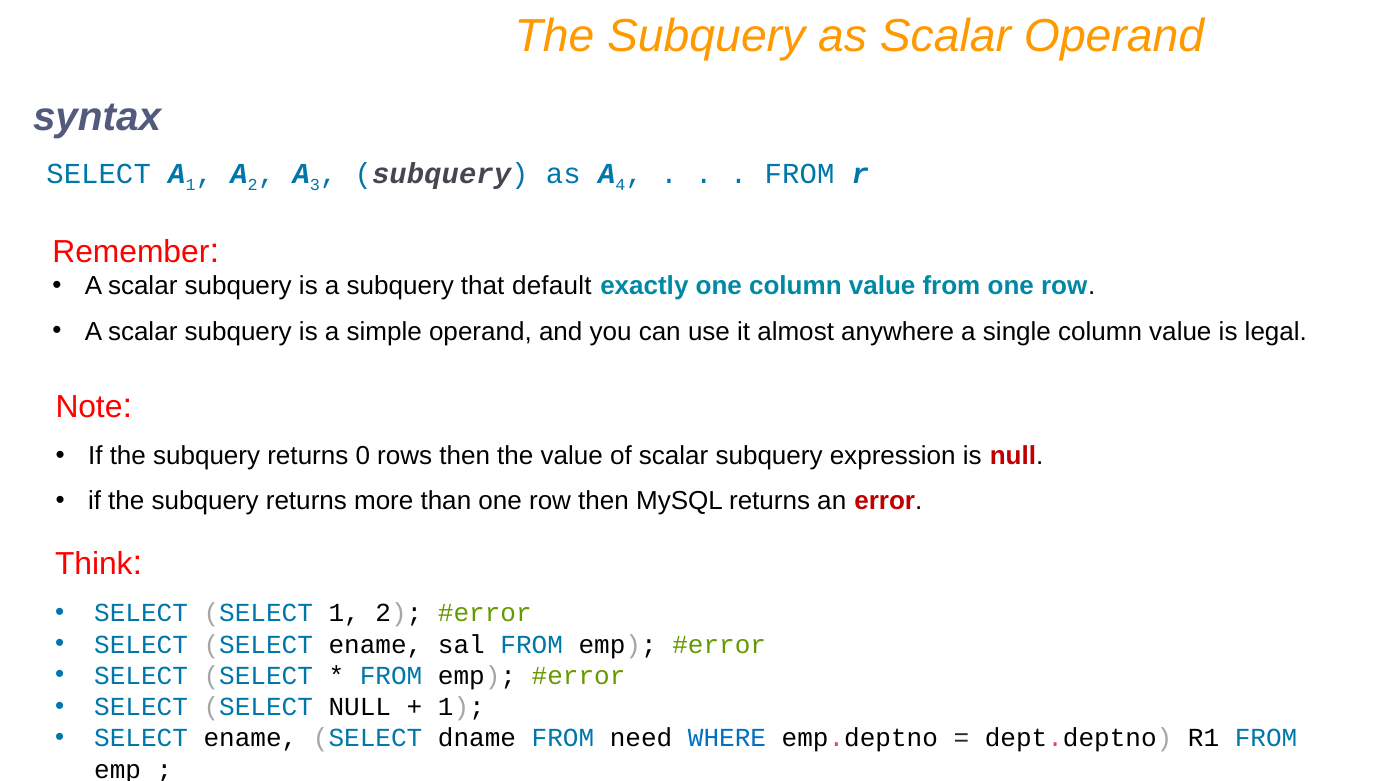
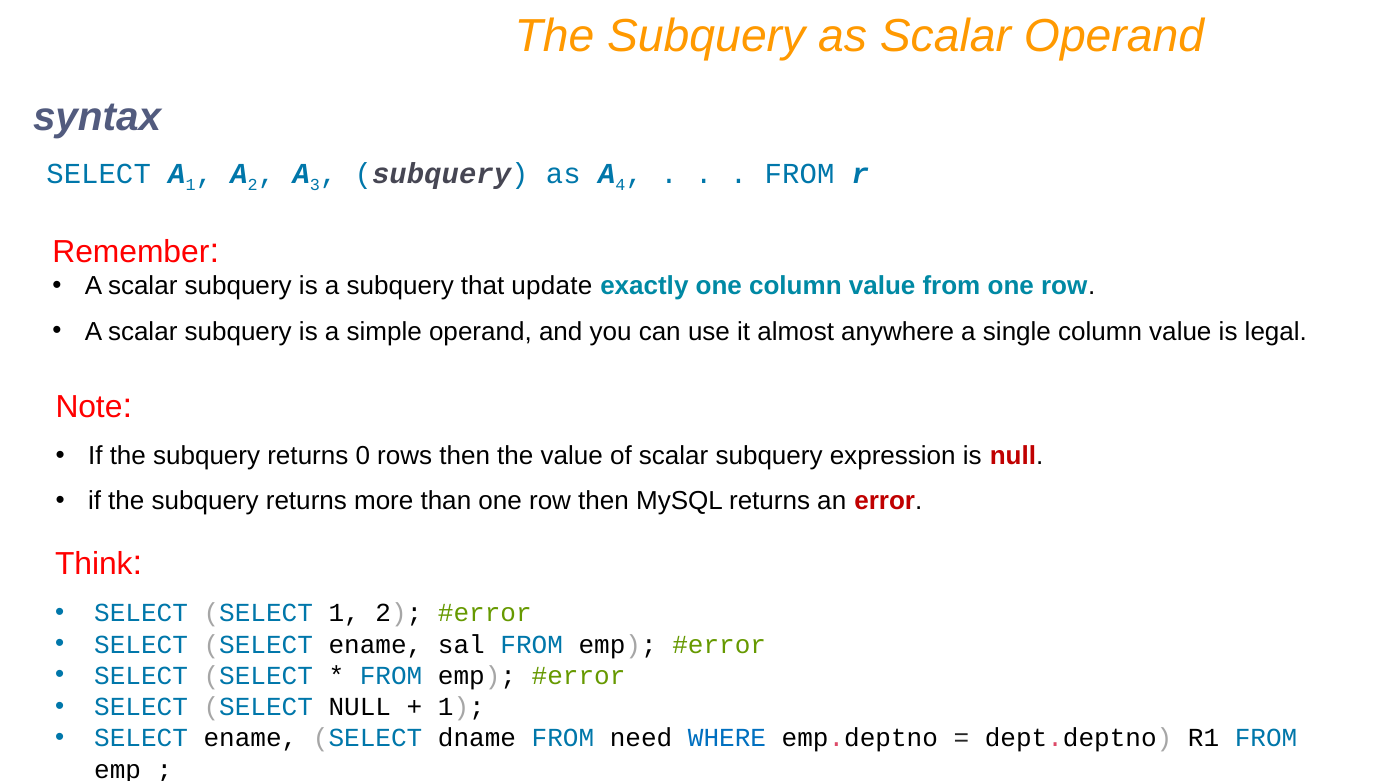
default: default -> update
